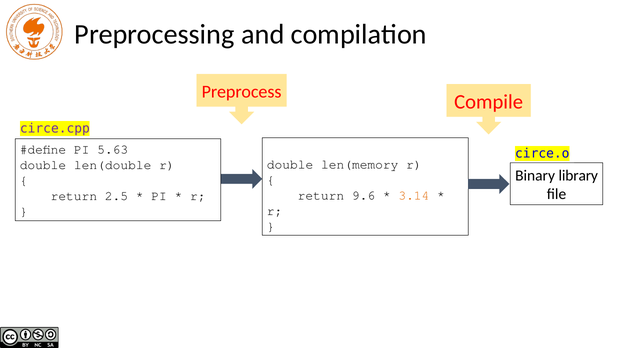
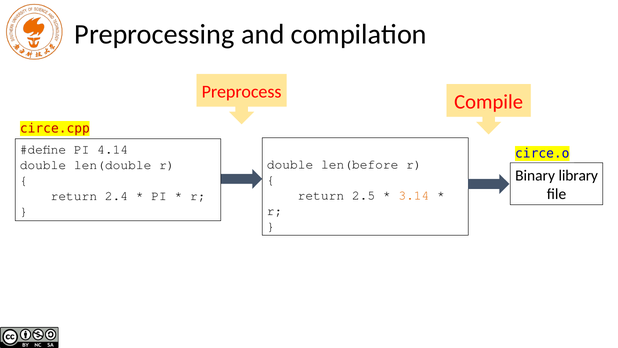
circe.cpp colour: purple -> red
5.63: 5.63 -> 4.14
len(memory: len(memory -> len(before
9.6: 9.6 -> 2.5
2.5: 2.5 -> 2.4
